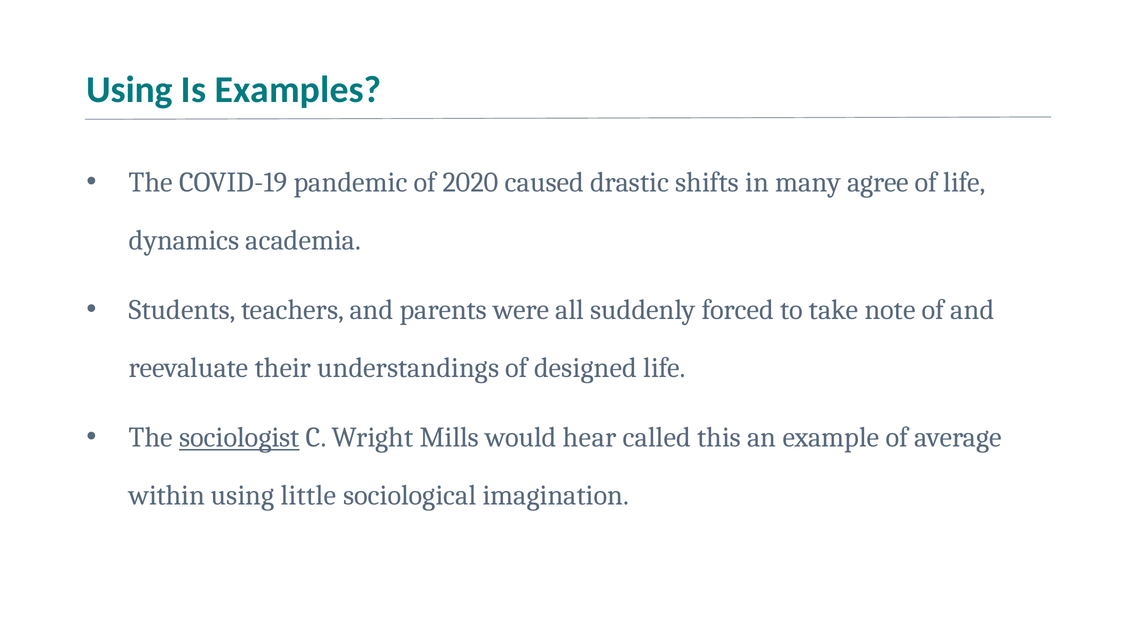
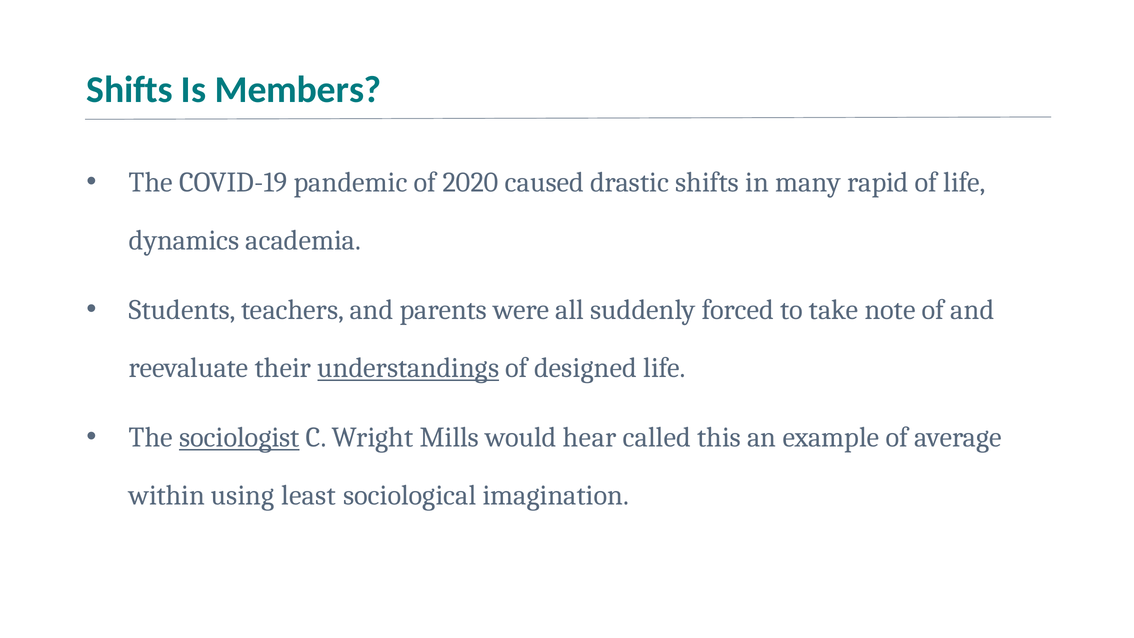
Using at (130, 90): Using -> Shifts
Examples: Examples -> Members
agree: agree -> rapid
understandings underline: none -> present
little: little -> least
